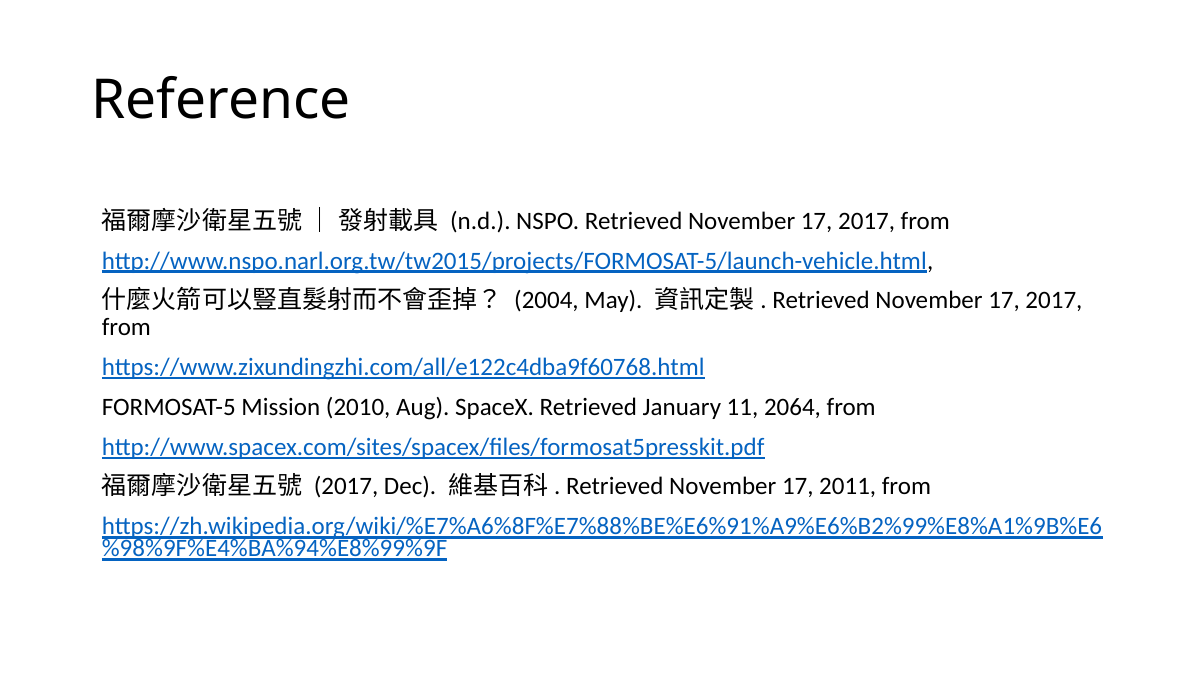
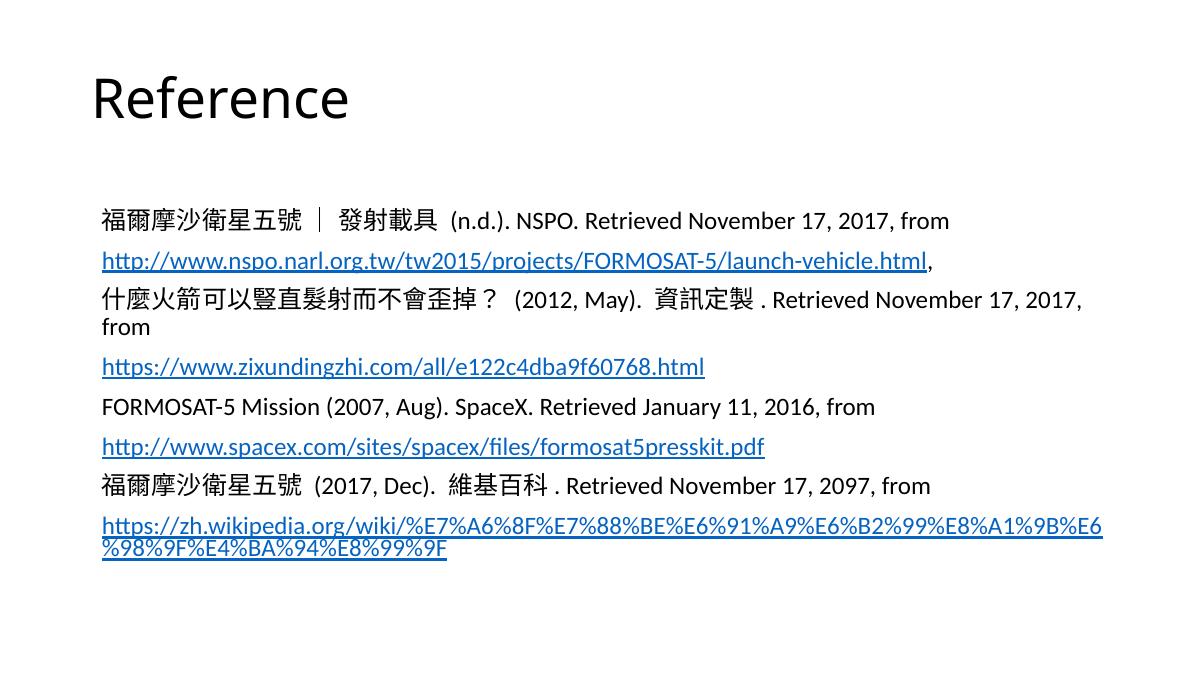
2004: 2004 -> 2012
2010: 2010 -> 2007
2064: 2064 -> 2016
2011: 2011 -> 2097
